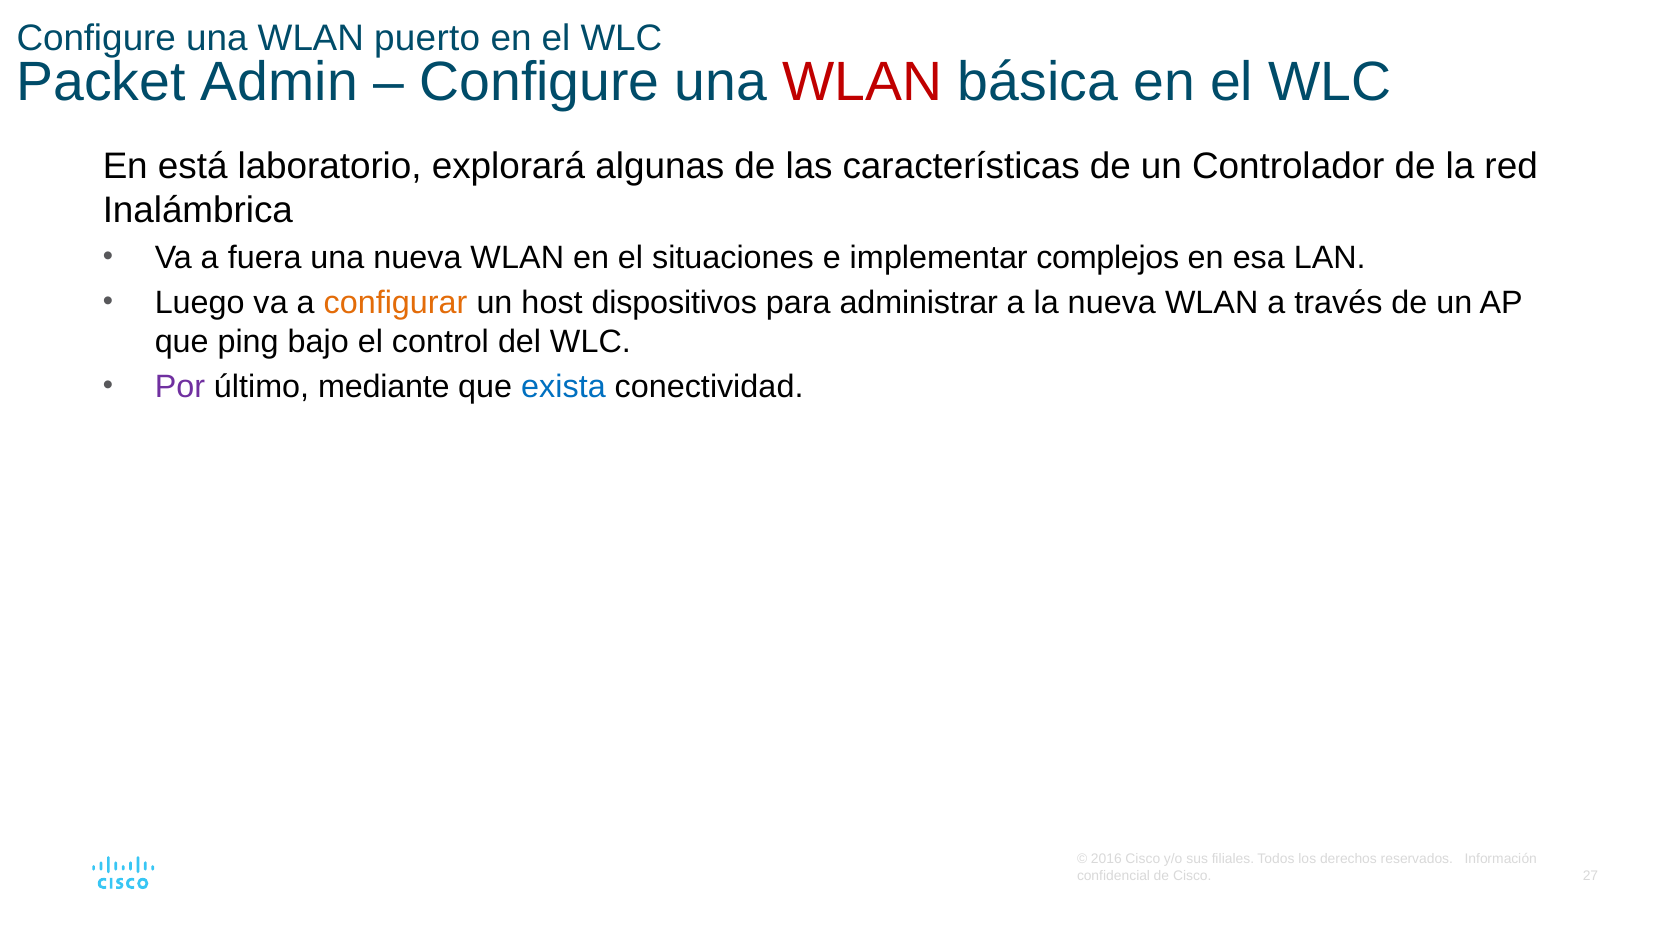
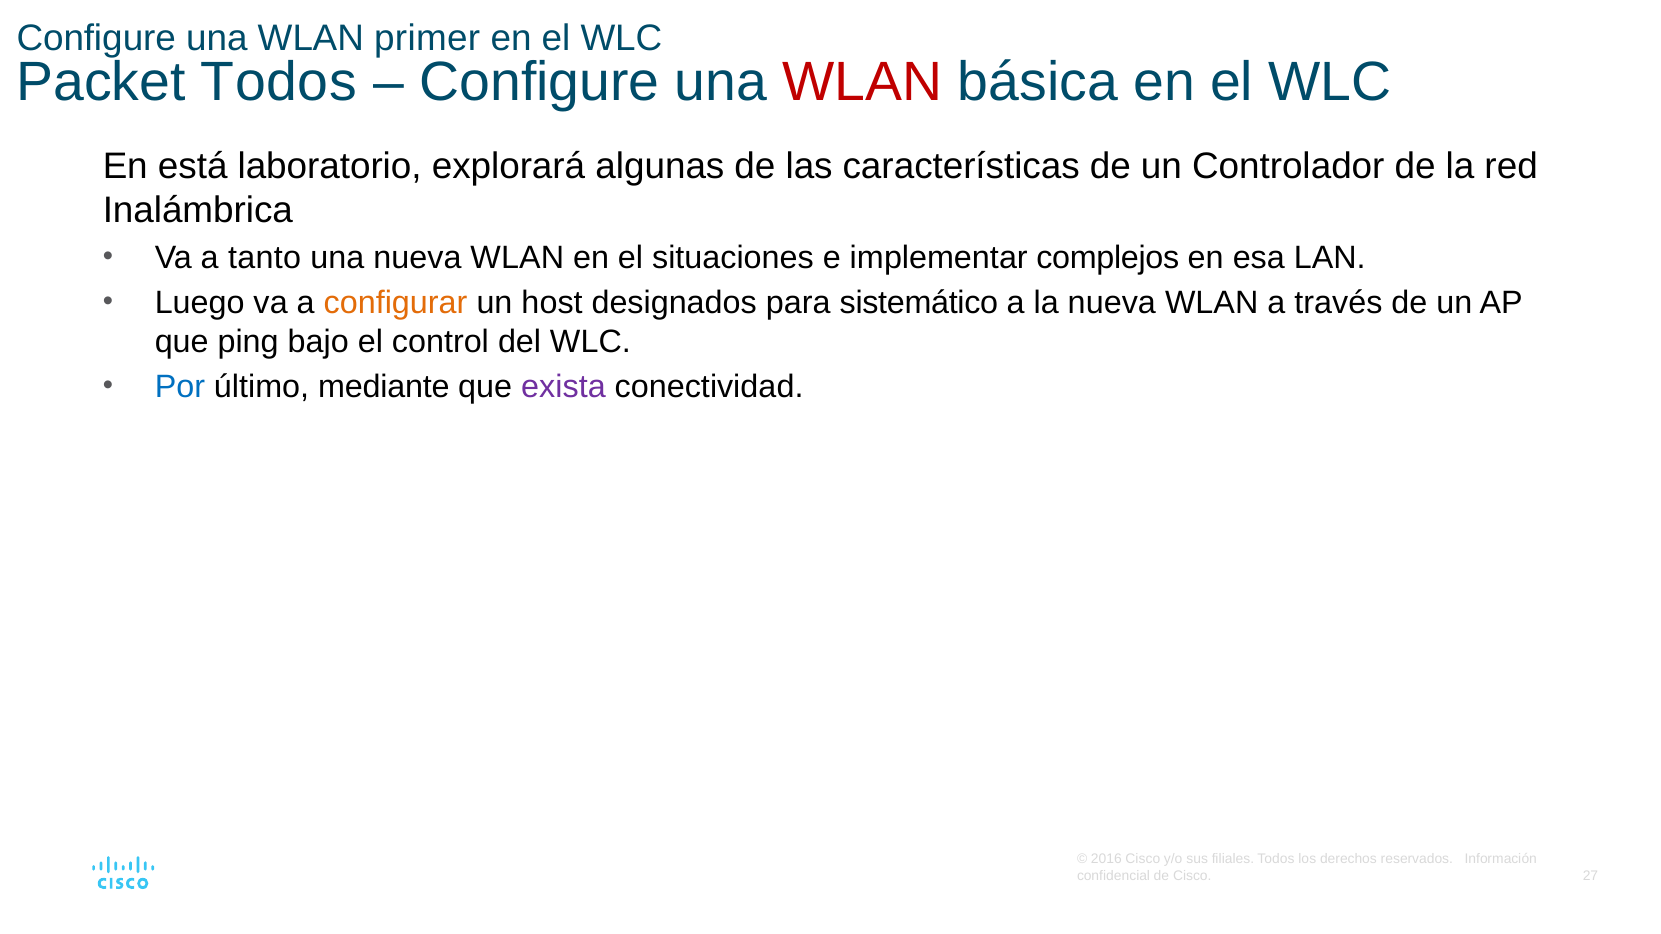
puerto: puerto -> primer
Packet Admin: Admin -> Todos
fuera: fuera -> tanto
dispositivos: dispositivos -> designados
administrar: administrar -> sistemático
Por colour: purple -> blue
exista colour: blue -> purple
